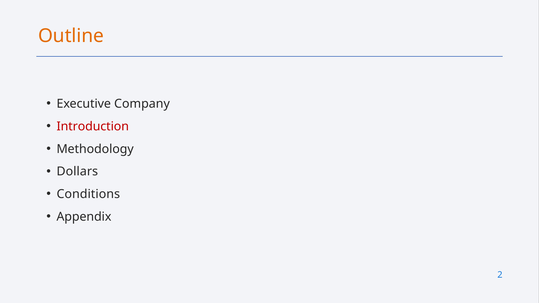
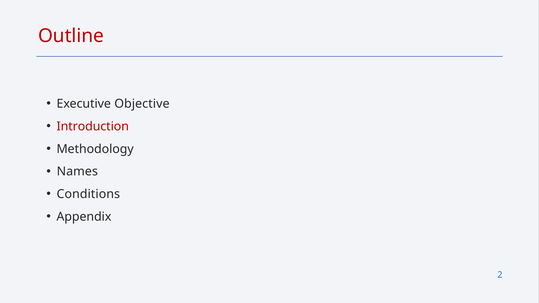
Outline colour: orange -> red
Company: Company -> Objective
Dollars: Dollars -> Names
